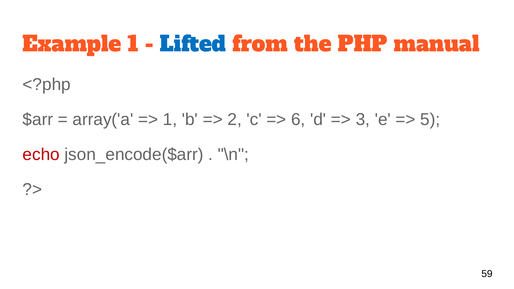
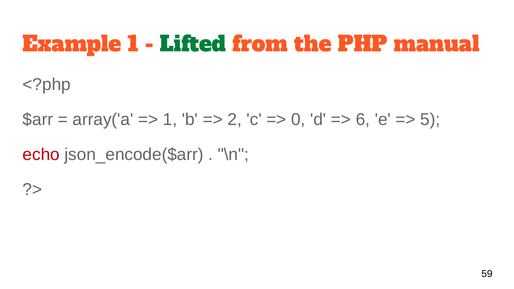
Lifted colour: blue -> green
6: 6 -> 0
3: 3 -> 6
